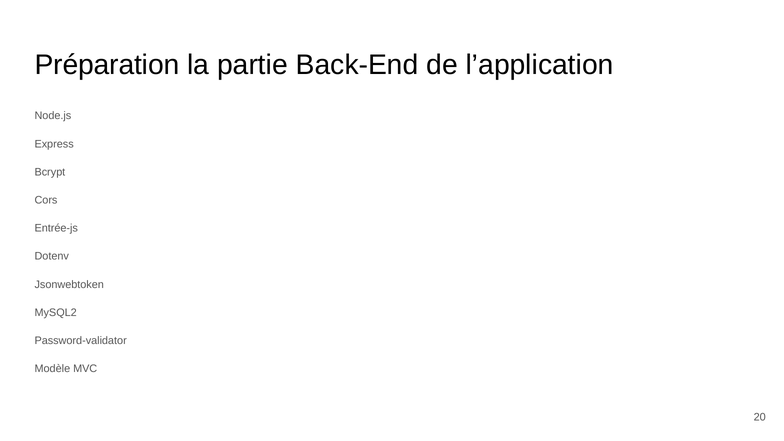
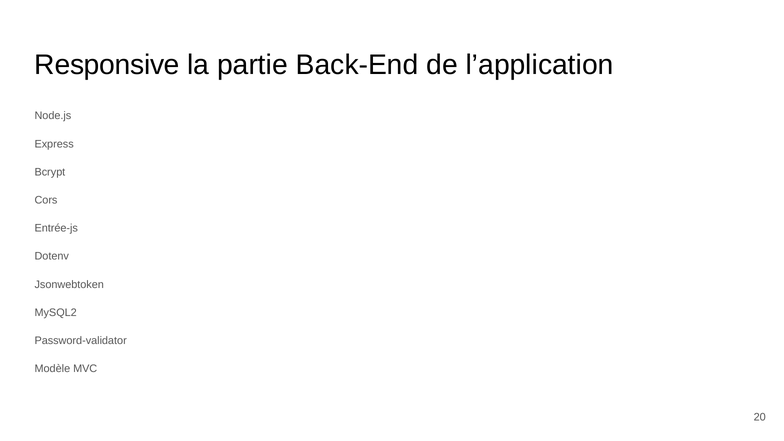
Préparation: Préparation -> Responsive
